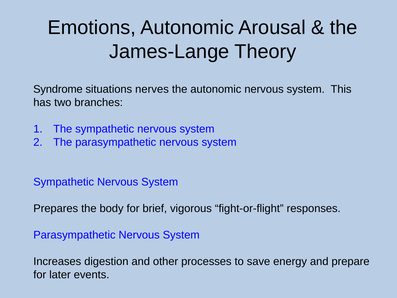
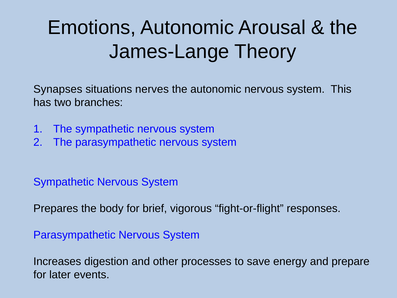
Syndrome: Syndrome -> Synapses
